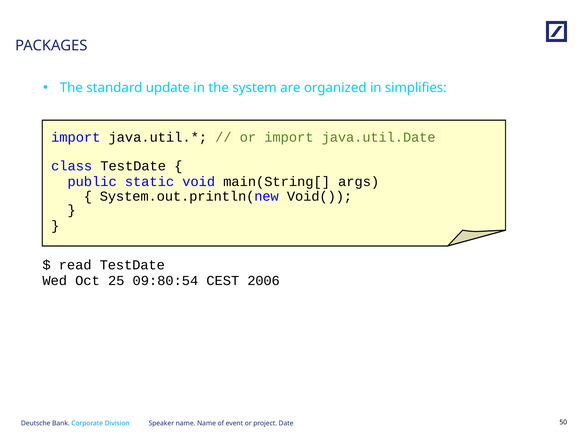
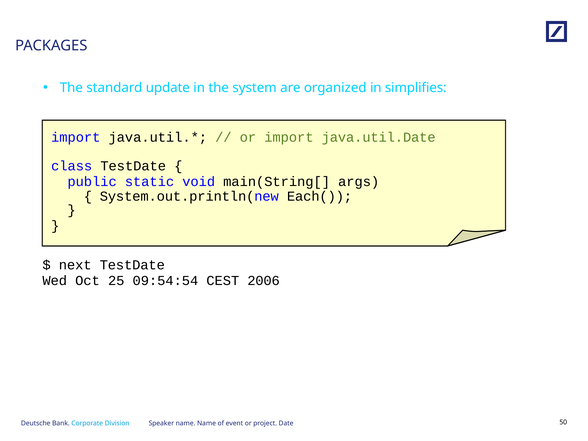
Void(: Void( -> Each(
read: read -> next
09:80:54: 09:80:54 -> 09:54:54
